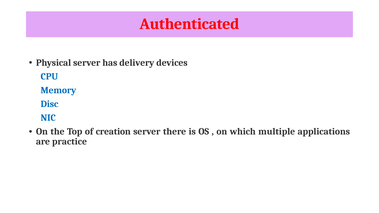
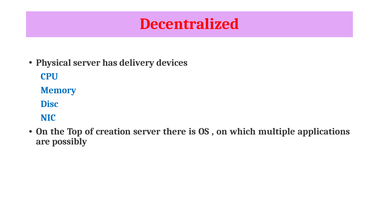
Authenticated: Authenticated -> Decentralized
practice: practice -> possibly
